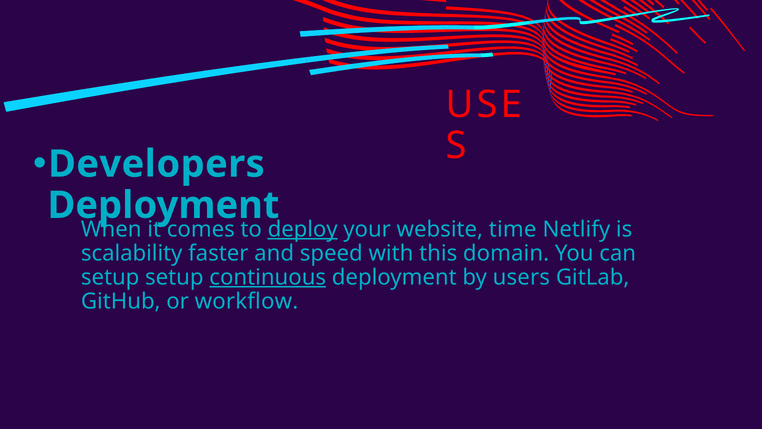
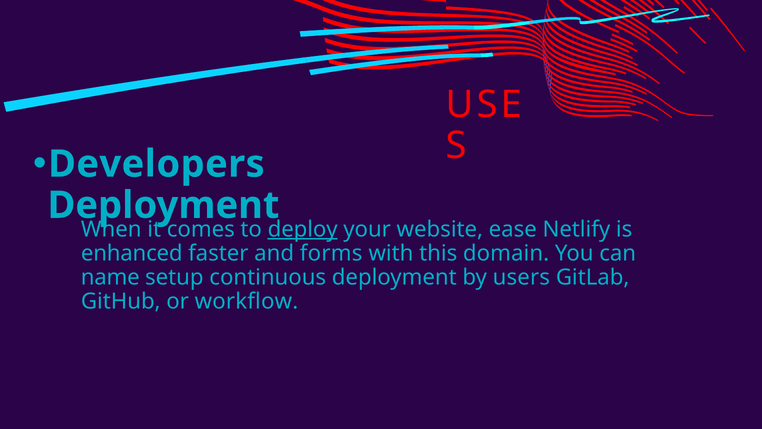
time: time -> ease
scalability: scalability -> enhanced
speed: speed -> forms
setup at (110, 277): setup -> name
continuous underline: present -> none
